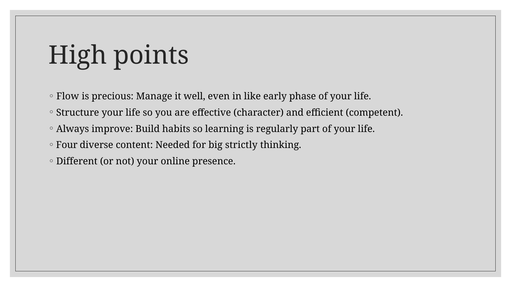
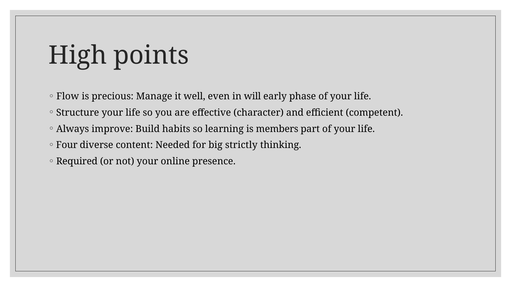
like: like -> will
regularly: regularly -> members
Different: Different -> Required
